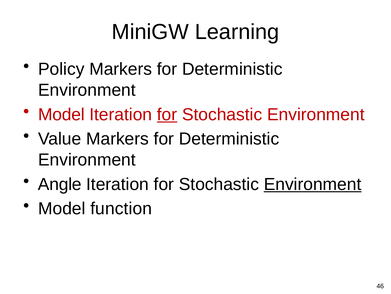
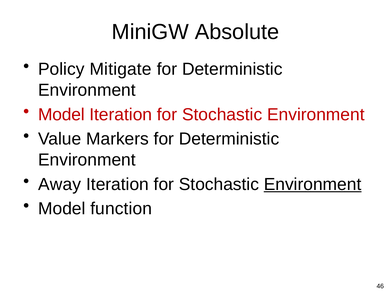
Learning: Learning -> Absolute
Policy Markers: Markers -> Mitigate
for at (167, 114) underline: present -> none
Angle: Angle -> Away
